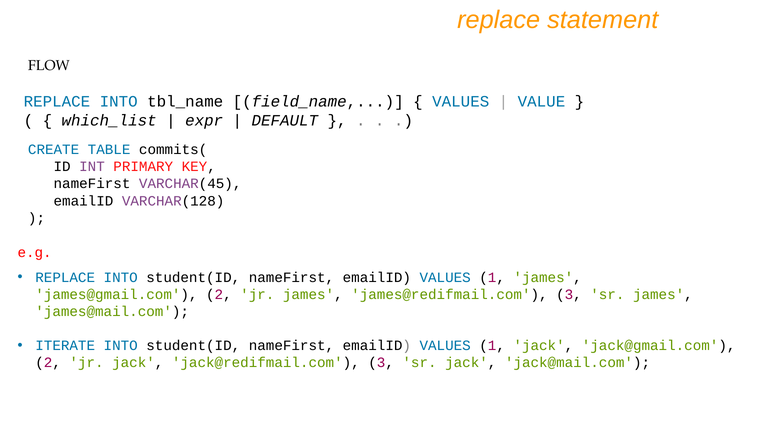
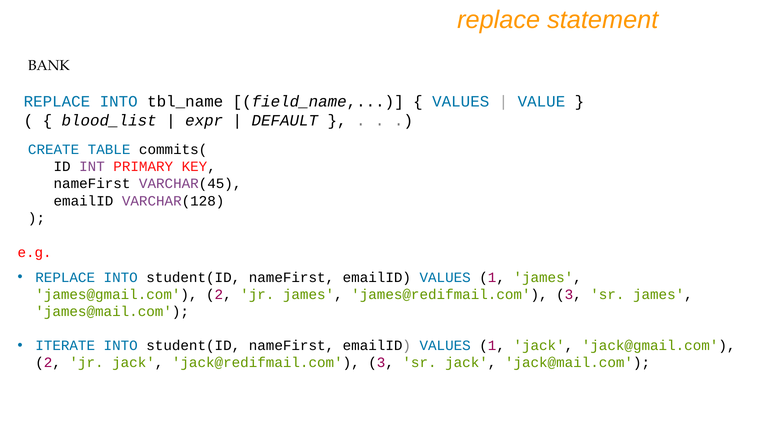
FLOW: FLOW -> BANK
which_list: which_list -> blood_list
